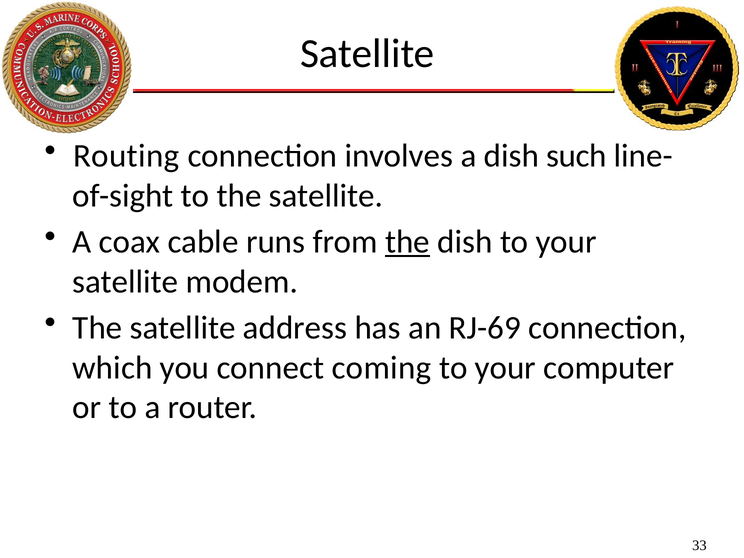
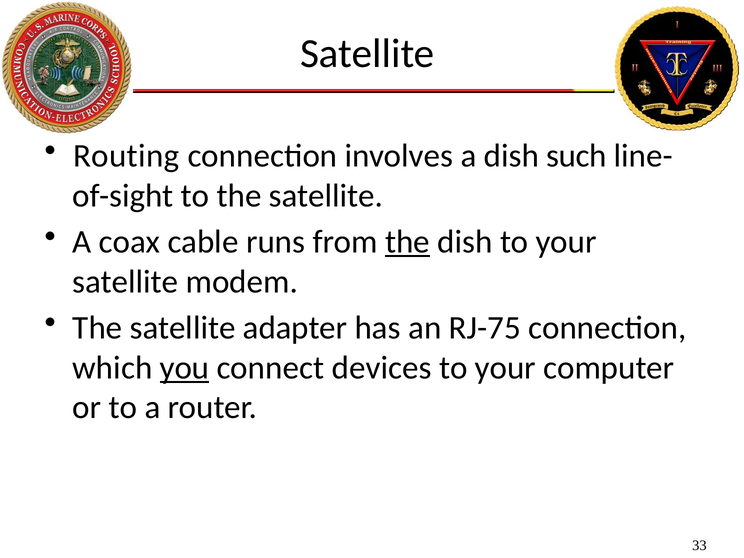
address: address -> adapter
RJ-69: RJ-69 -> RJ-75
you underline: none -> present
coming: coming -> devices
